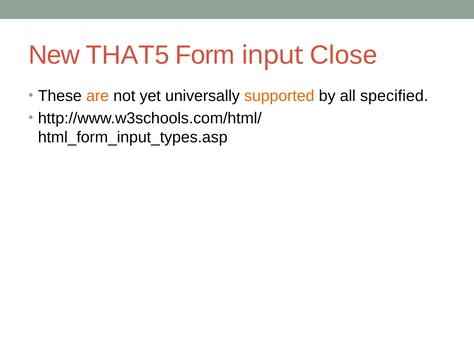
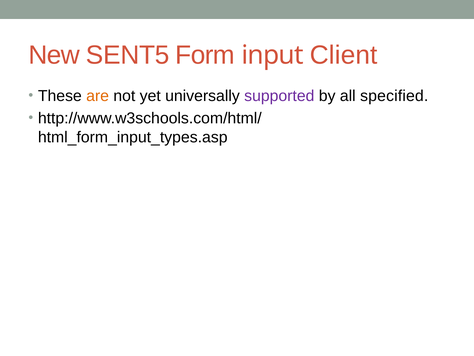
THAT5: THAT5 -> SENT5
Close: Close -> Client
supported colour: orange -> purple
